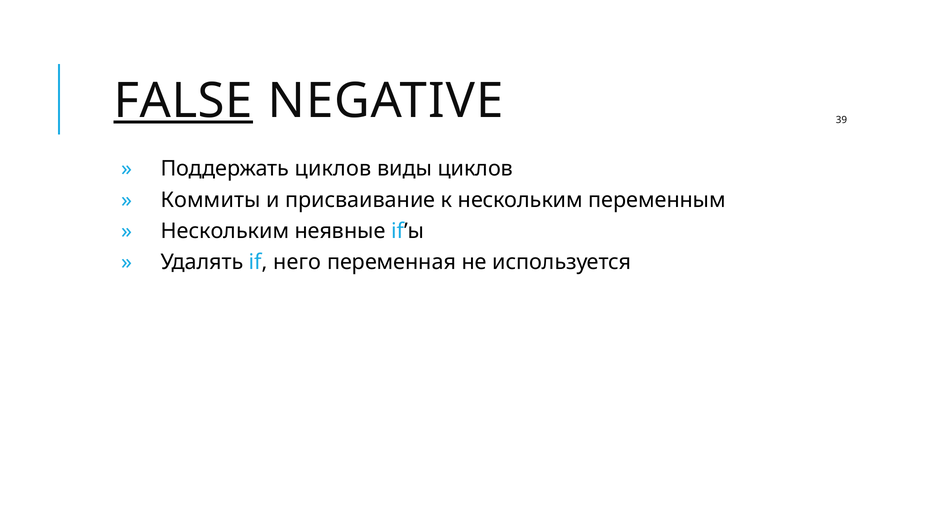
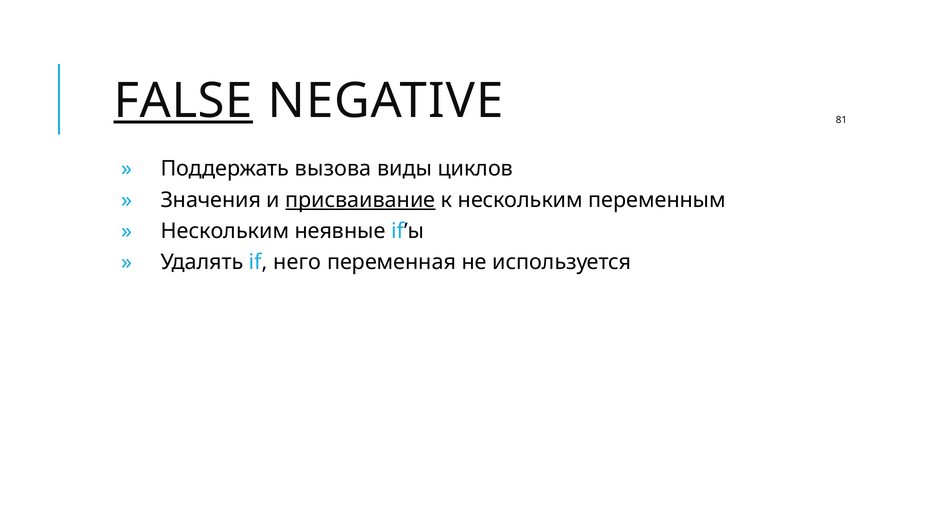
39: 39 -> 81
Поддержать циклов: циклов -> вызова
Коммиты: Коммиты -> Значения
присваивание underline: none -> present
